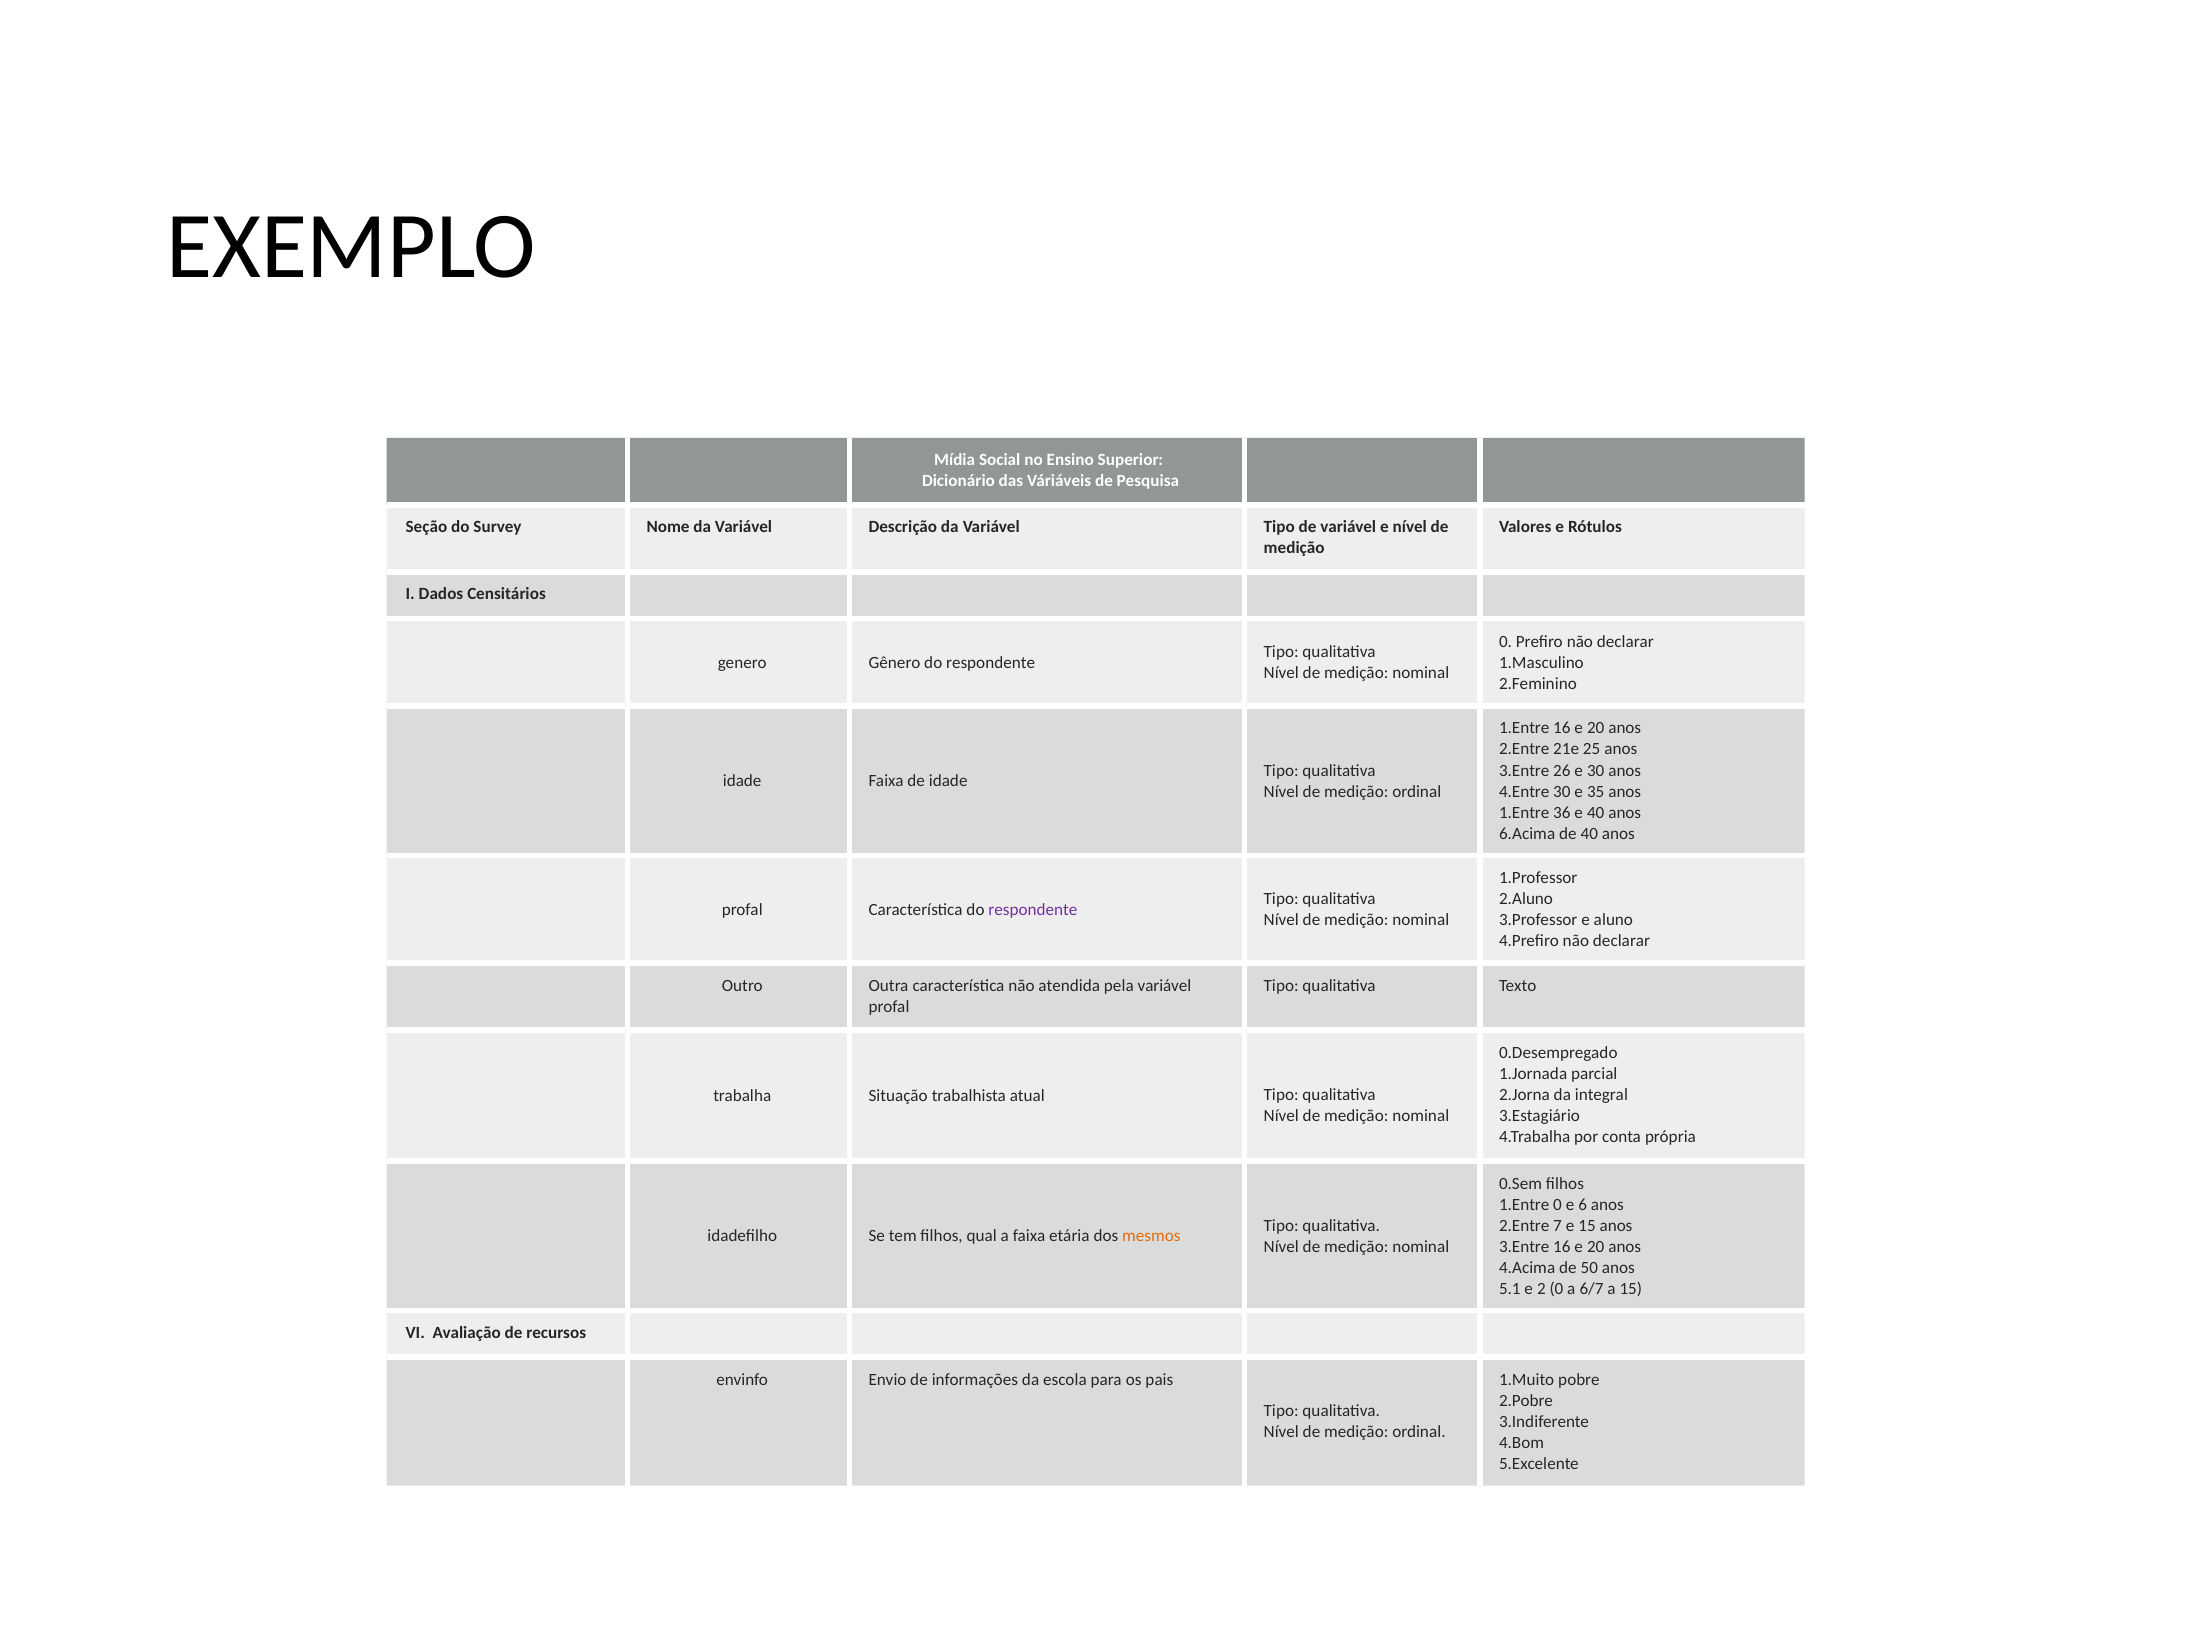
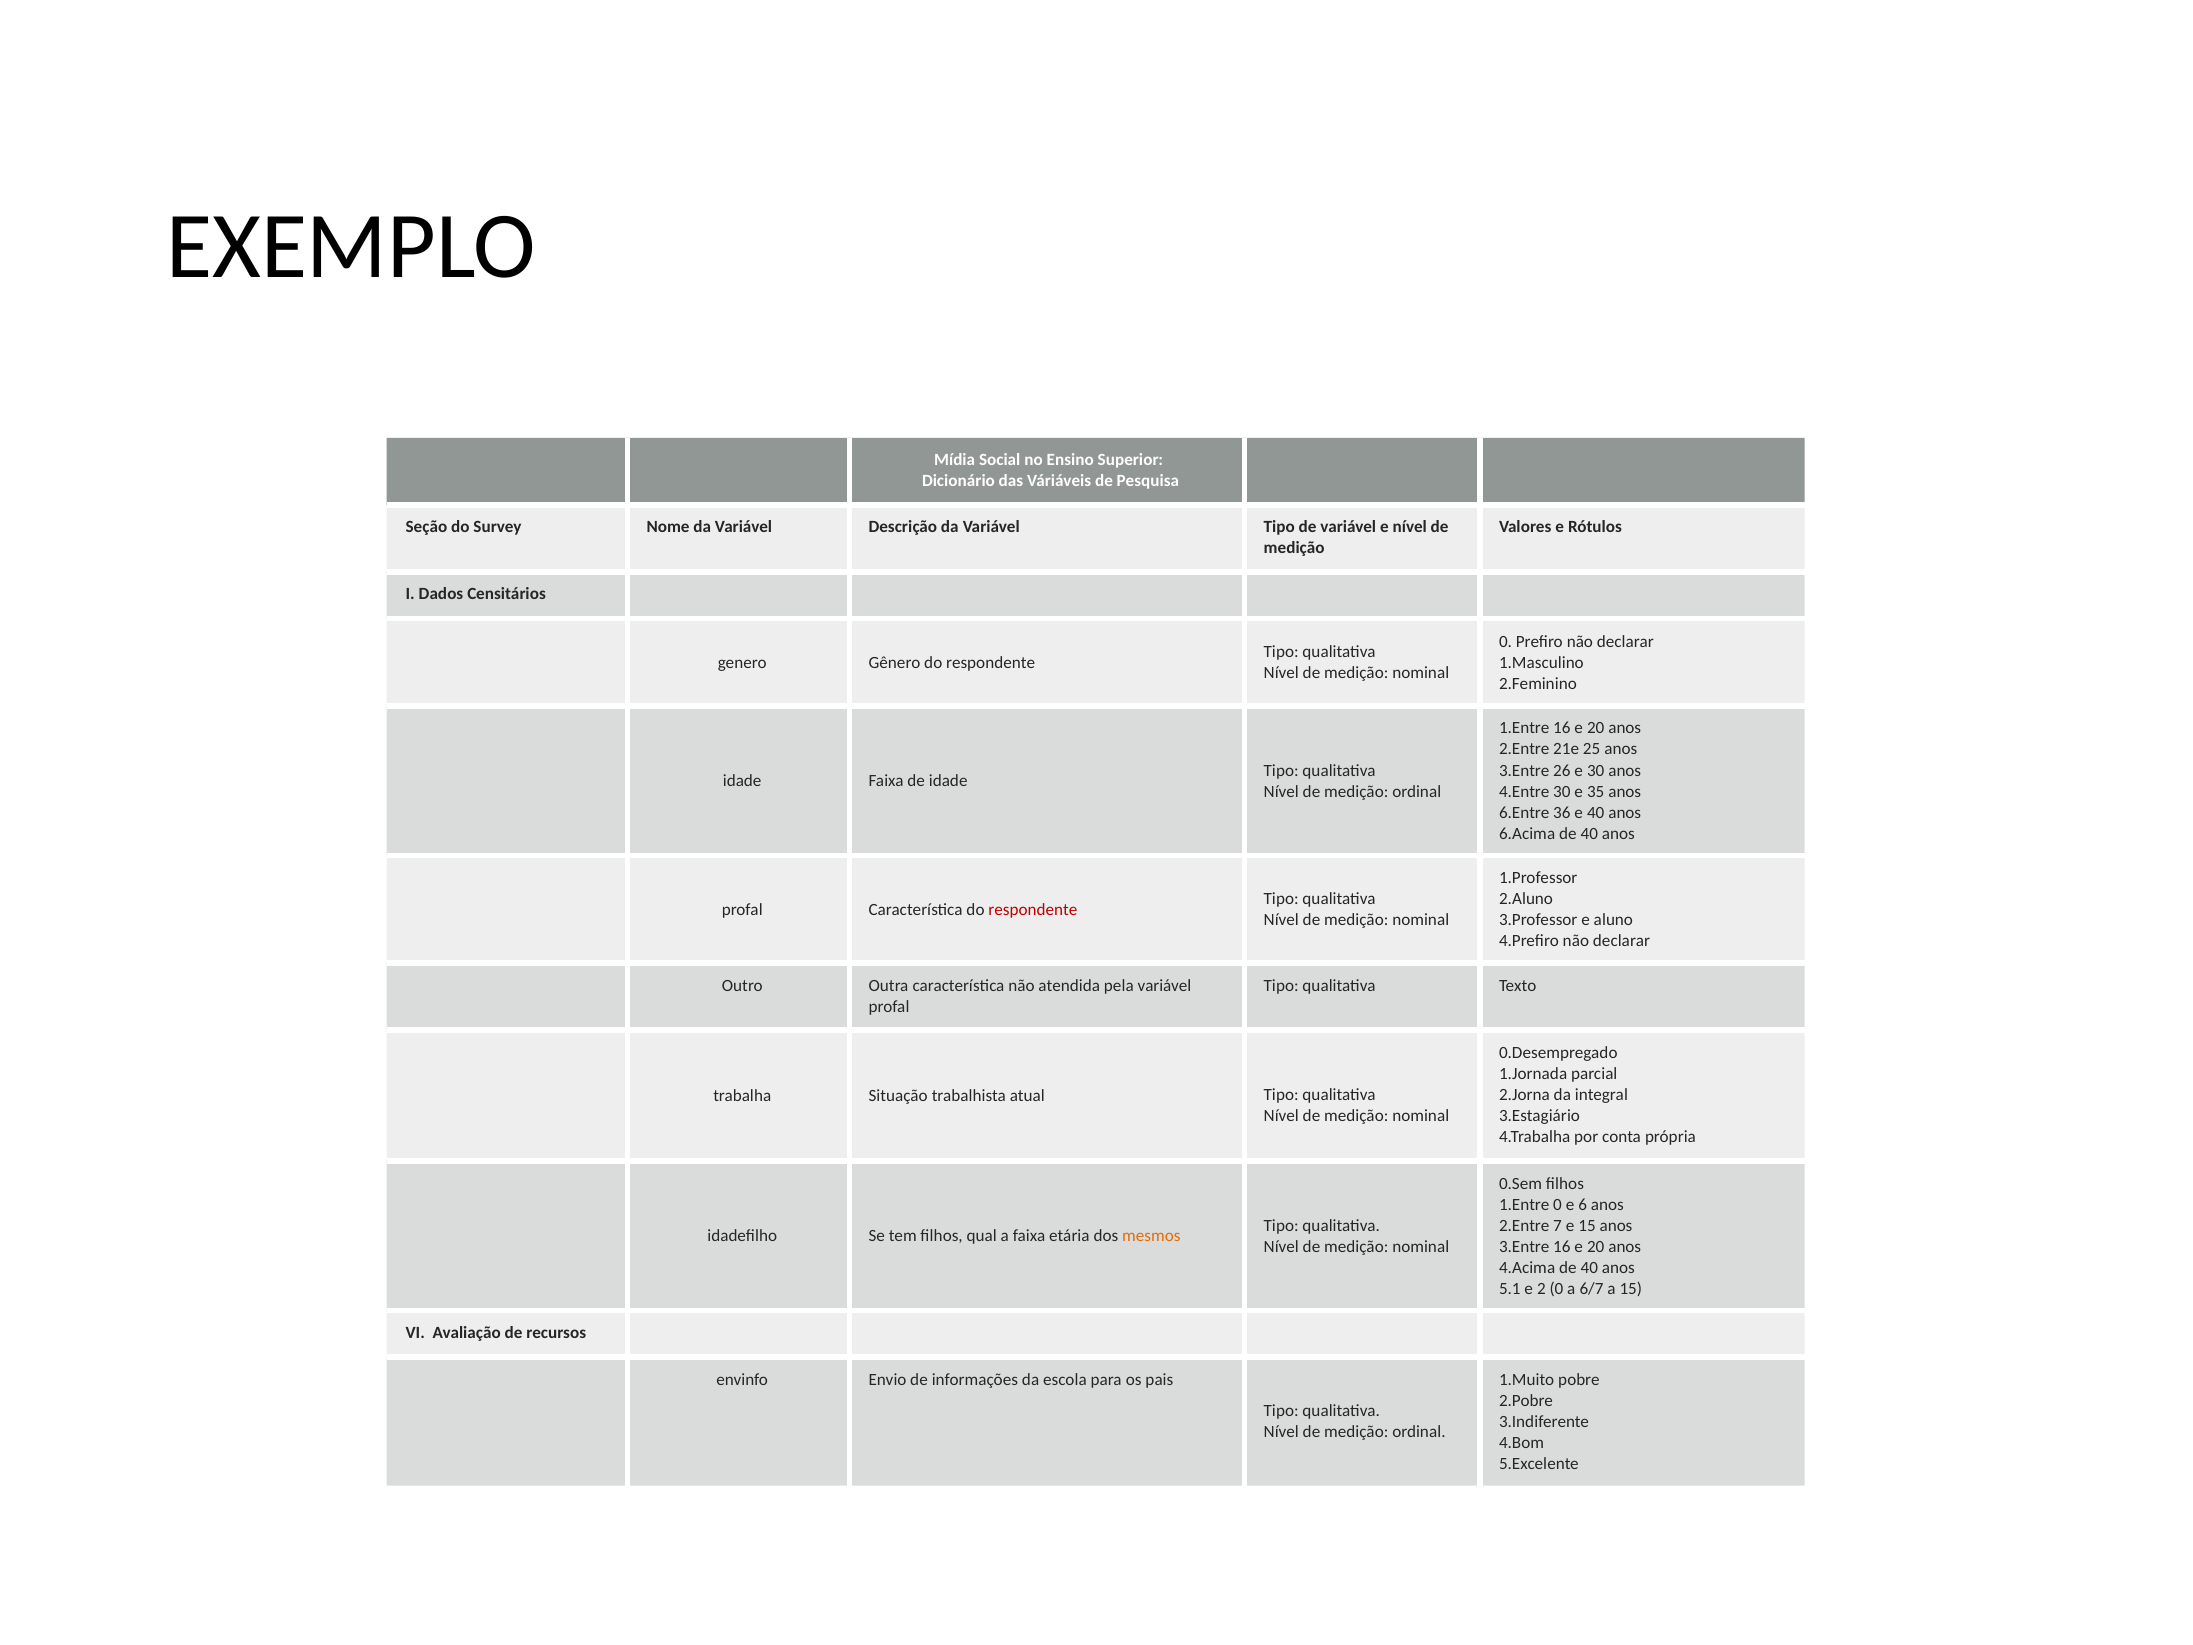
1.Entre at (1524, 812): 1.Entre -> 6.Entre
respondente at (1033, 909) colour: purple -> red
4.Acima de 50: 50 -> 40
